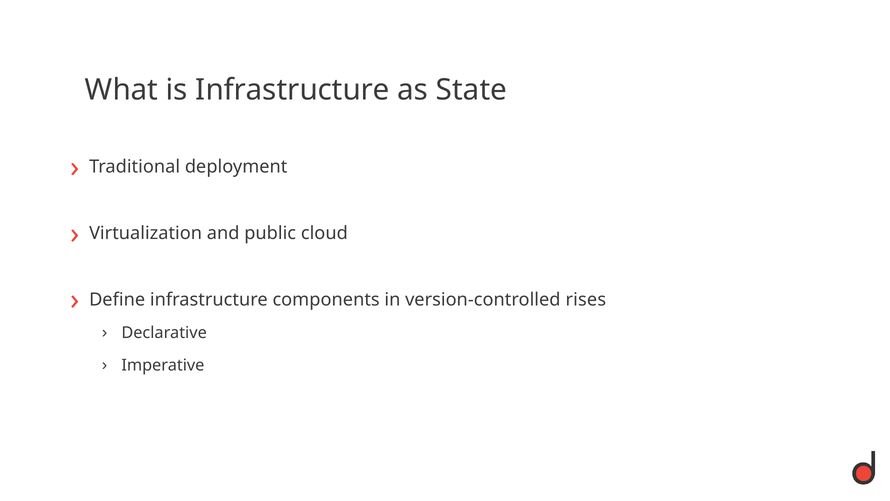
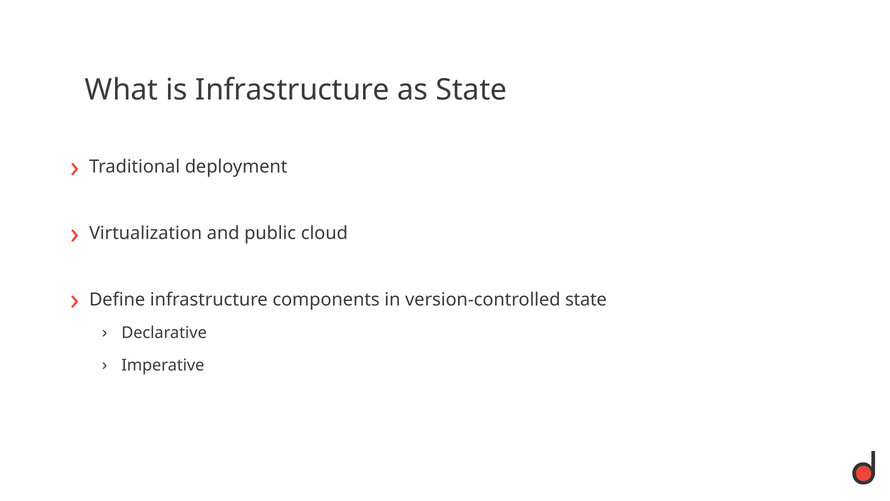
version-controlled rises: rises -> state
